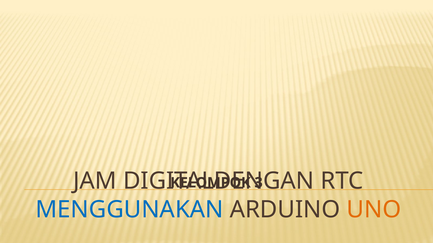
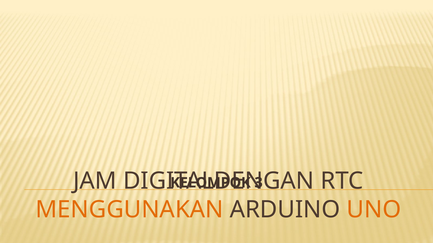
MENGGUNAKAN colour: blue -> orange
